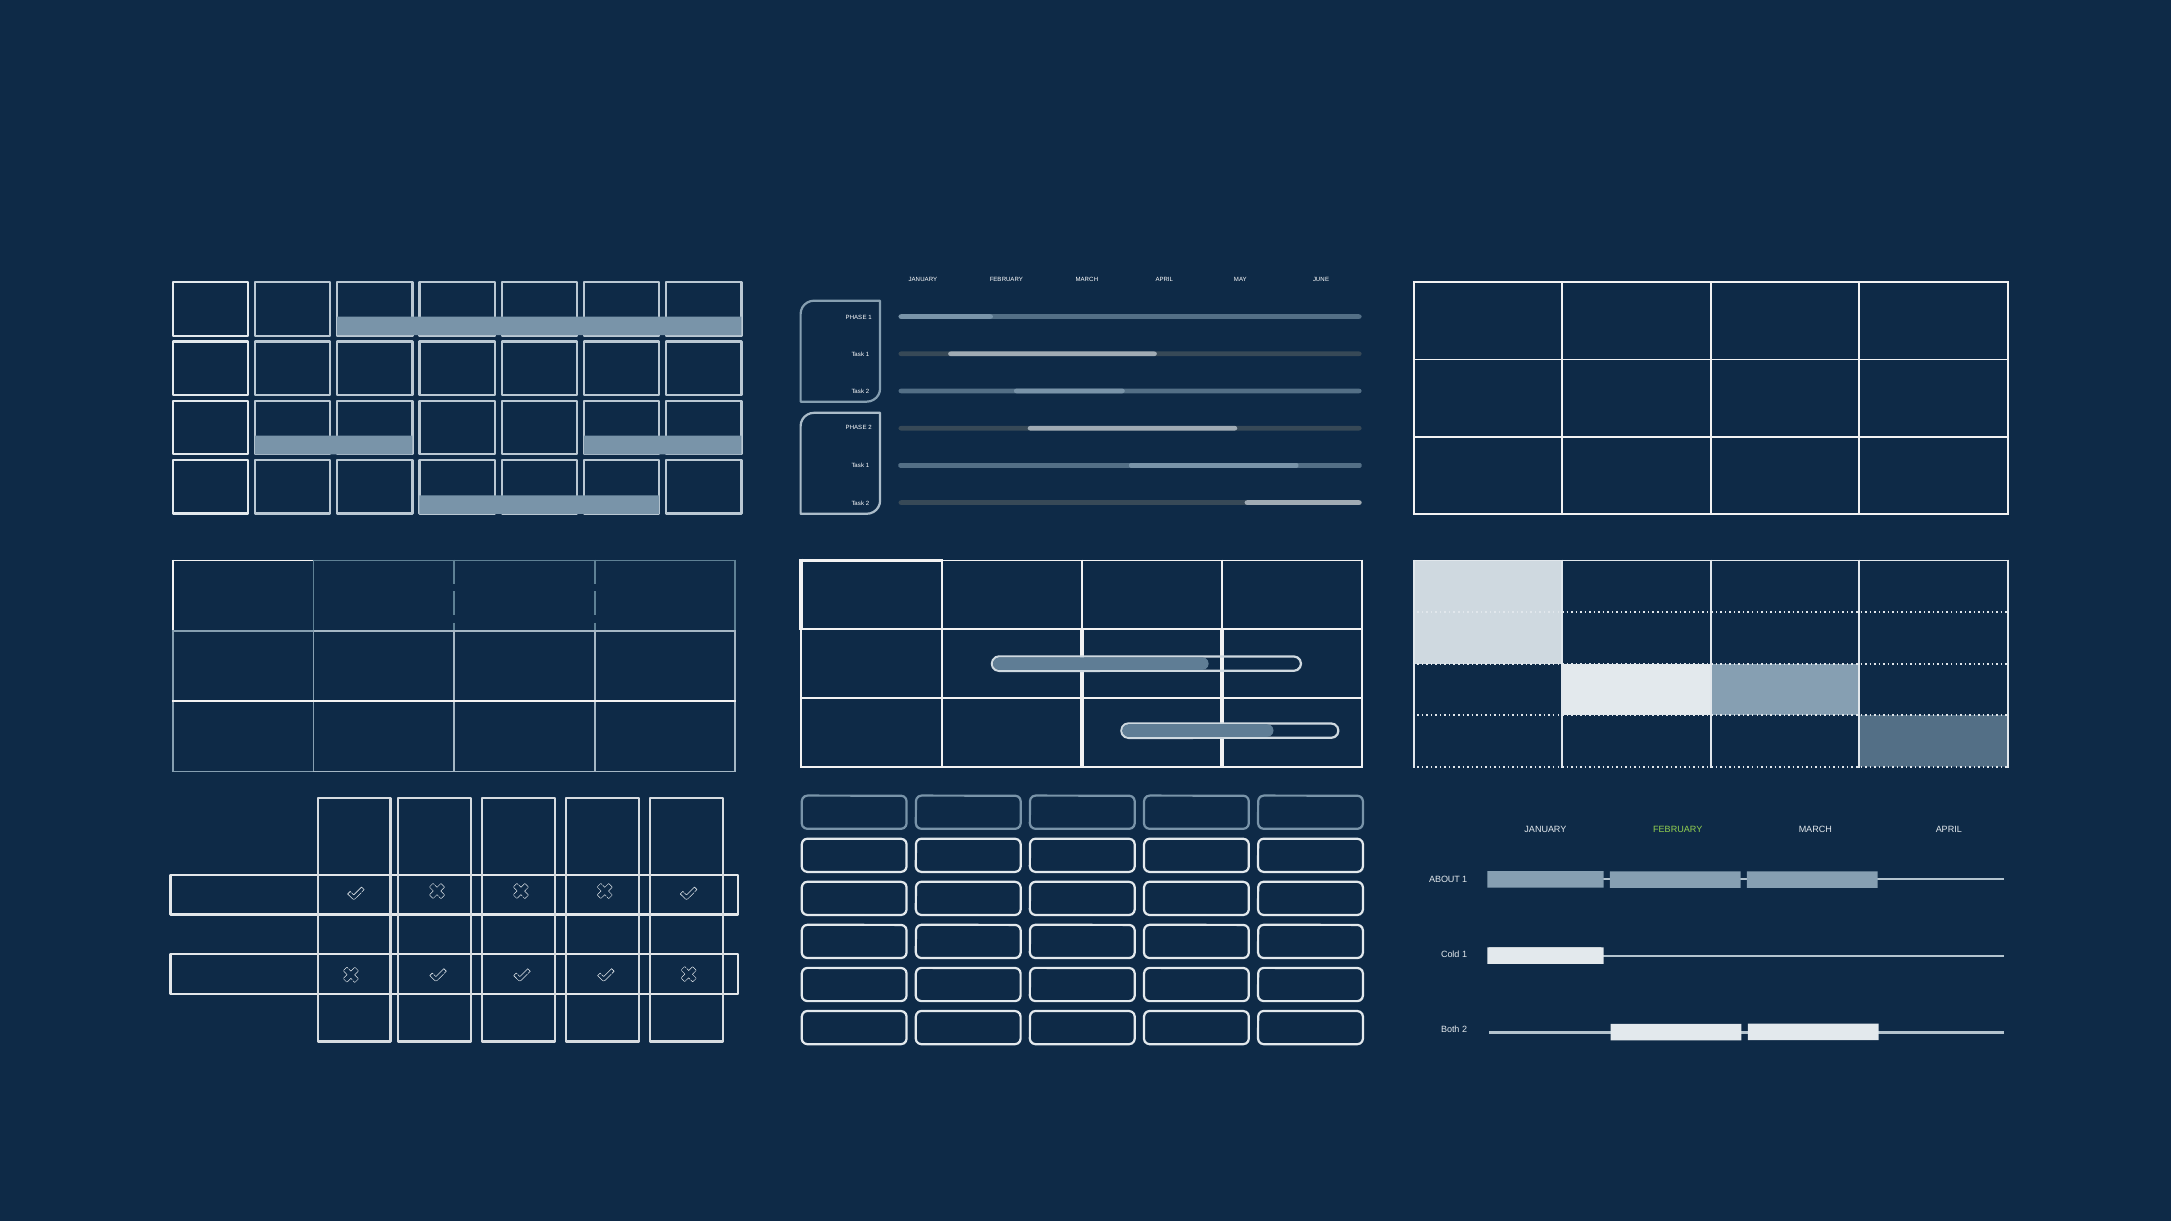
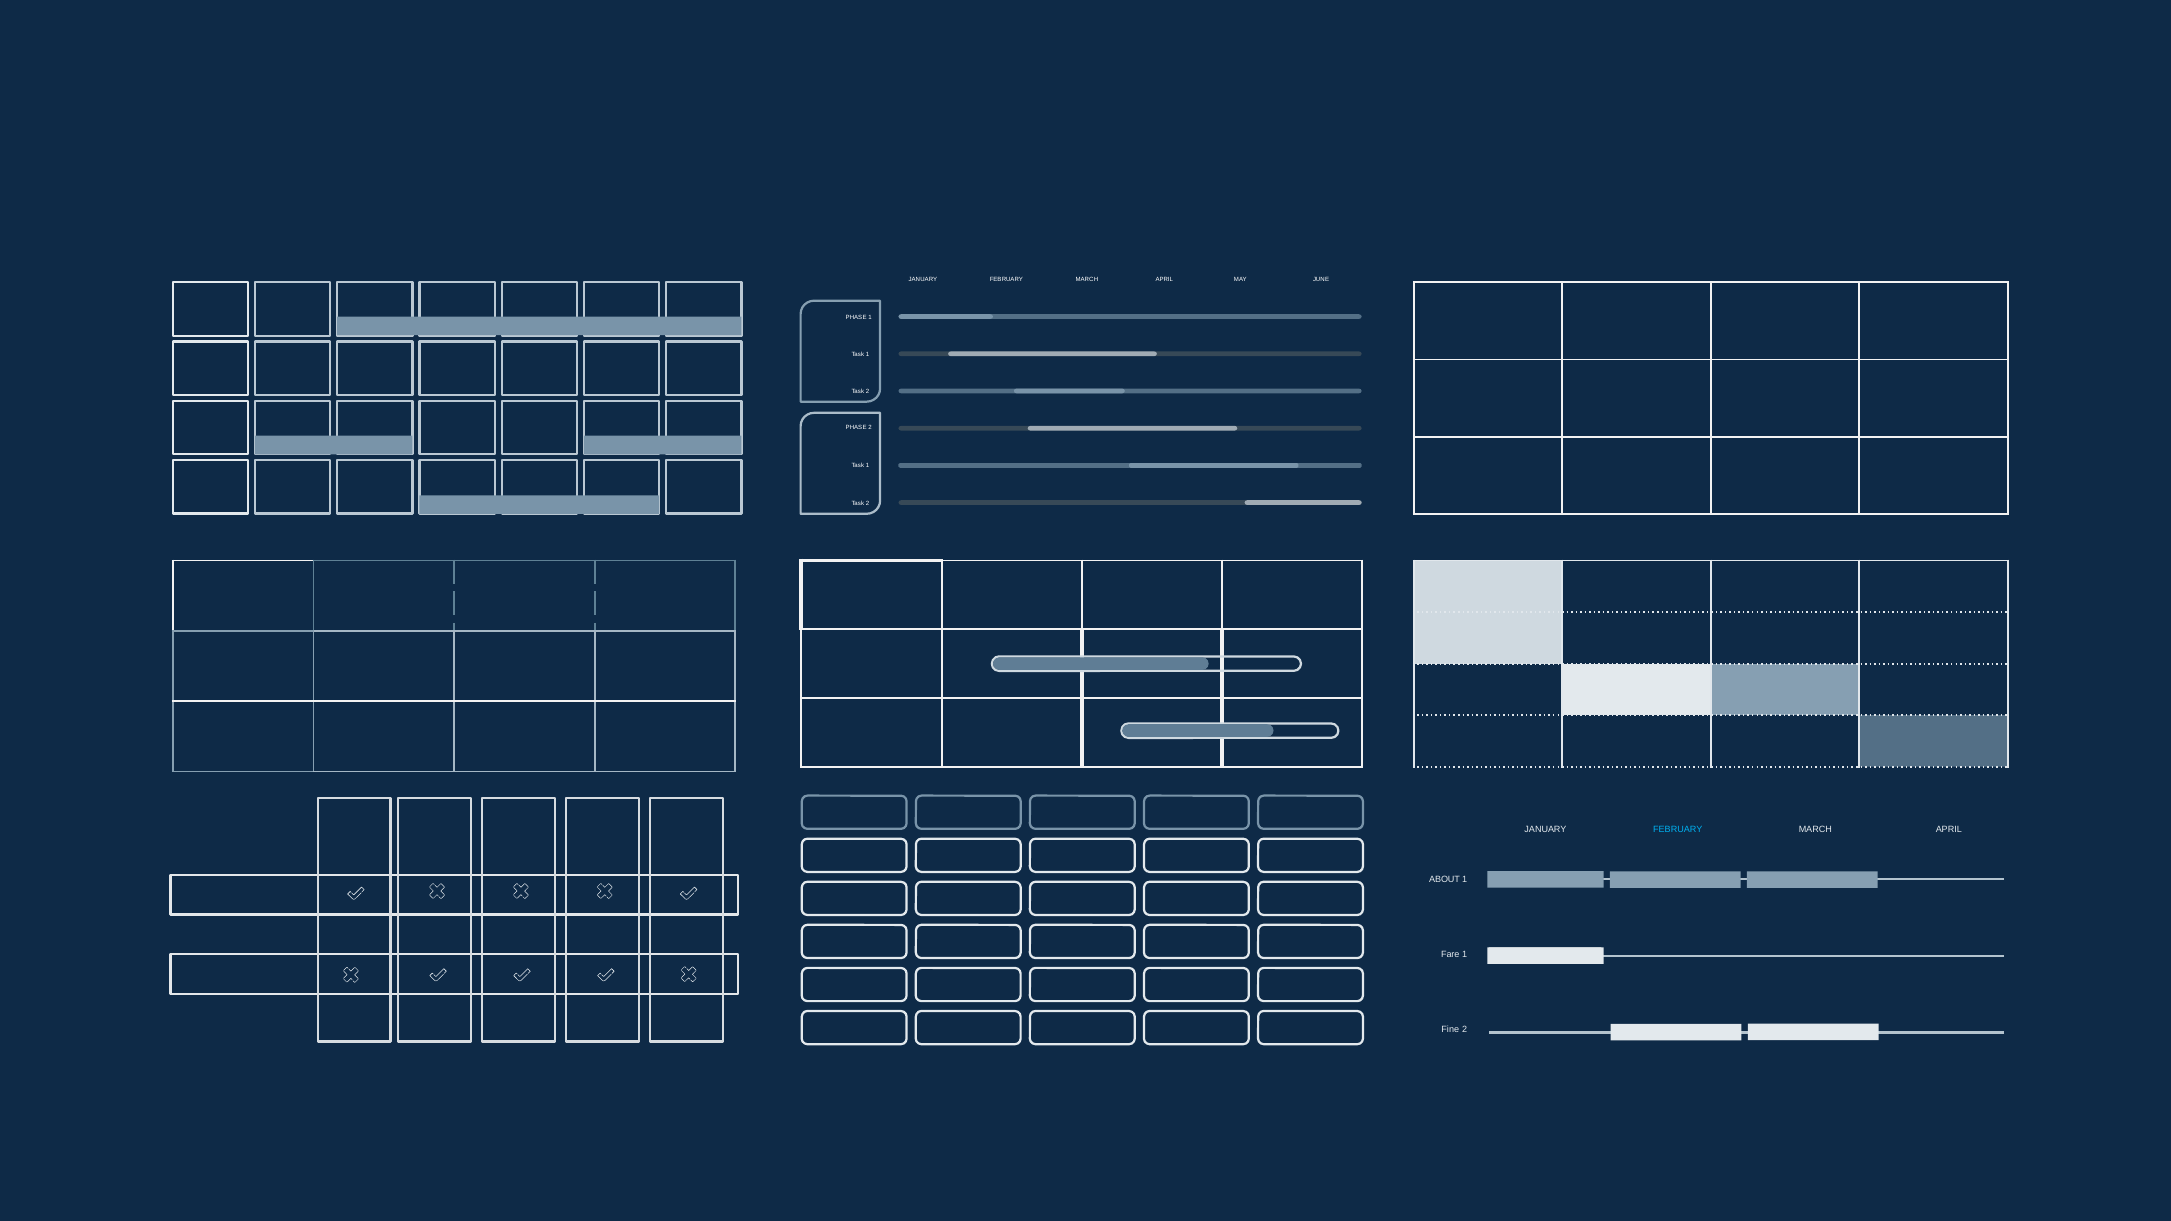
FEBRUARY at (1678, 830) colour: light green -> light blue
Cold: Cold -> Fare
Both: Both -> Fine
